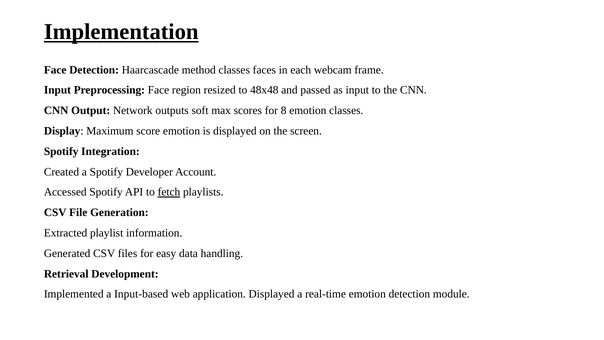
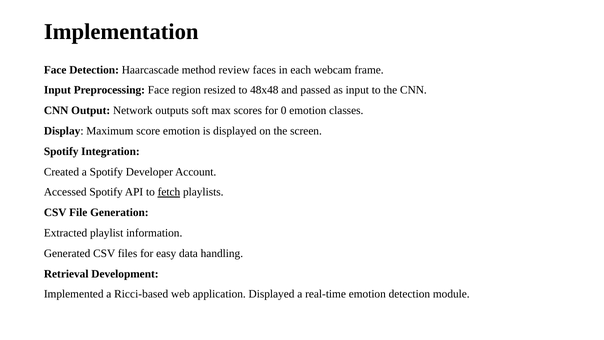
Implementation underline: present -> none
method classes: classes -> review
8: 8 -> 0
Input-based: Input-based -> Ricci-based
